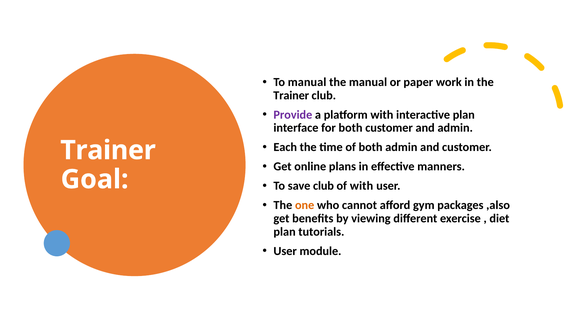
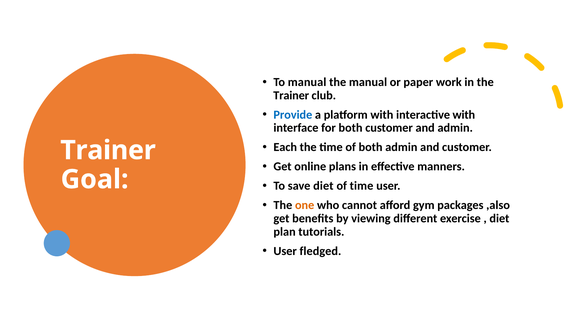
Provide colour: purple -> blue
interactive plan: plan -> with
save club: club -> diet
of with: with -> time
module: module -> fledged
